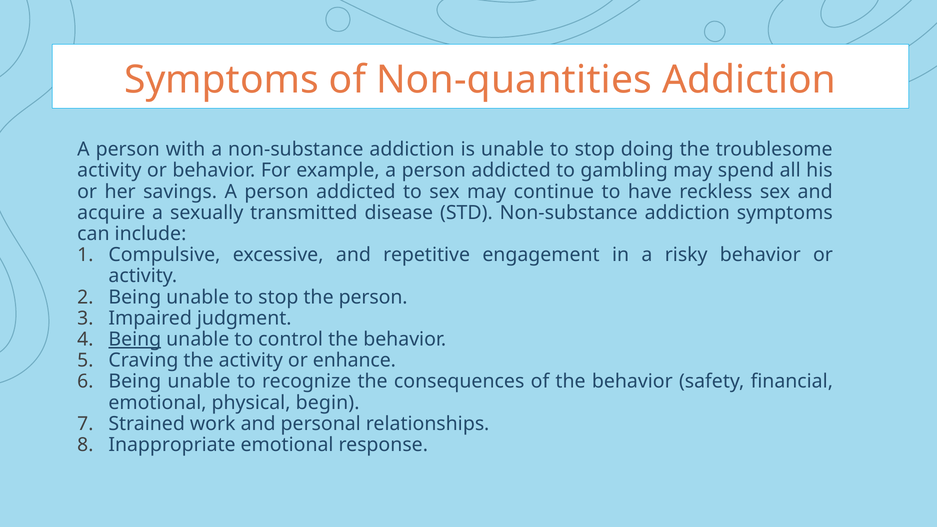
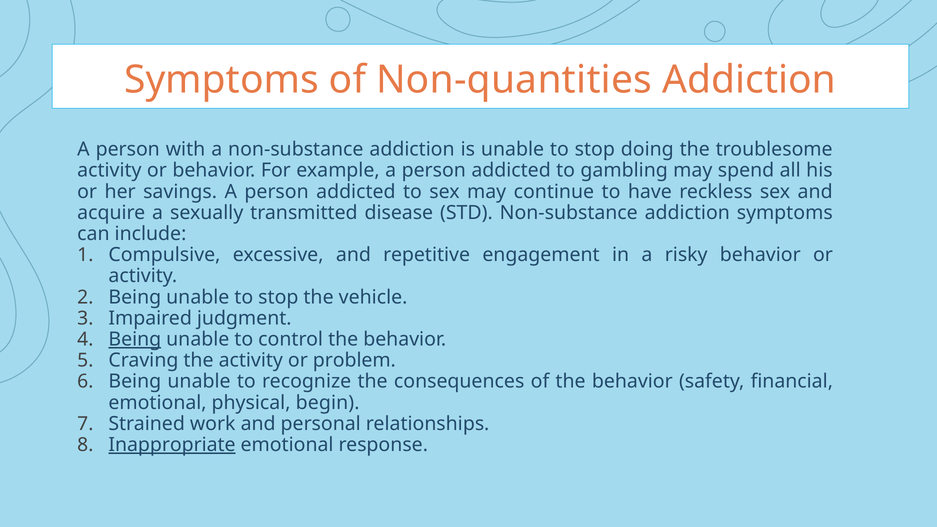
the person: person -> vehicle
enhance: enhance -> problem
Inappropriate underline: none -> present
